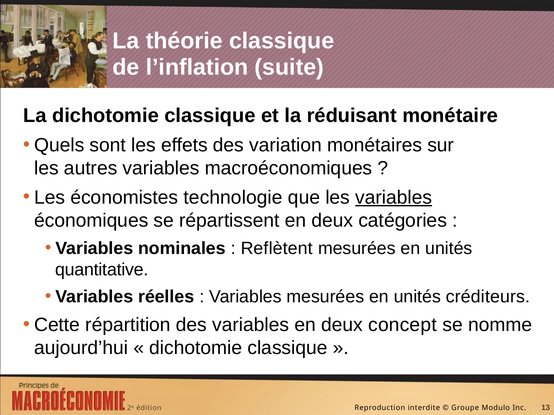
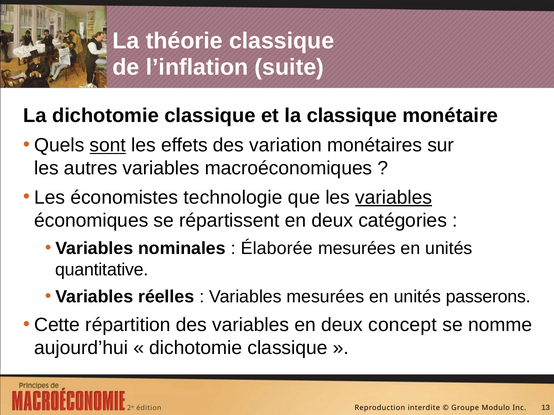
la réduisant: réduisant -> classique
sont underline: none -> present
Reflètent: Reflètent -> Élaborée
créditeurs: créditeurs -> passerons
